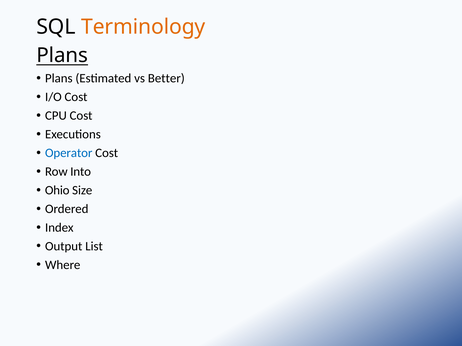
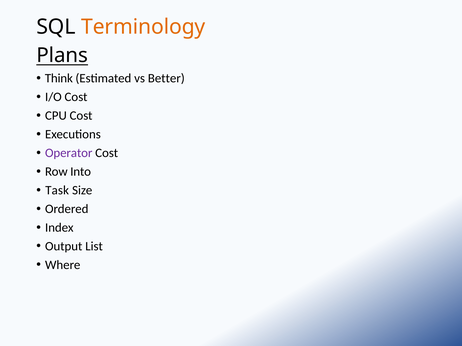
Plans at (59, 79): Plans -> Think
Operator colour: blue -> purple
Ohio: Ohio -> Task
